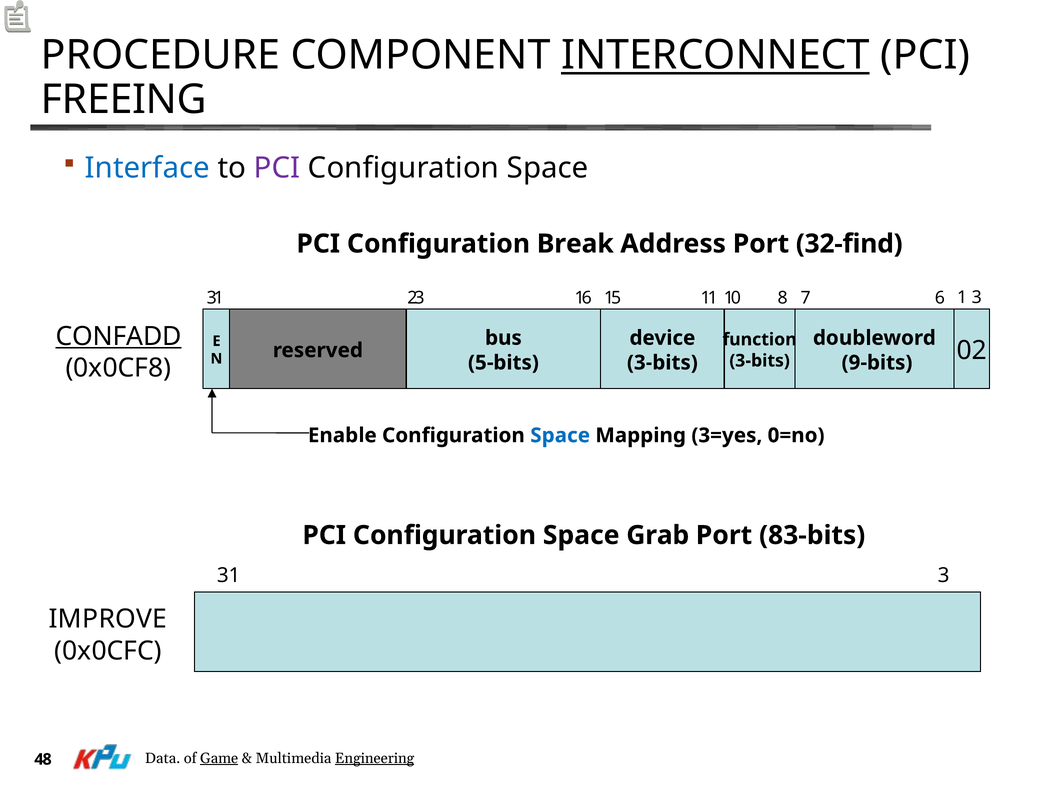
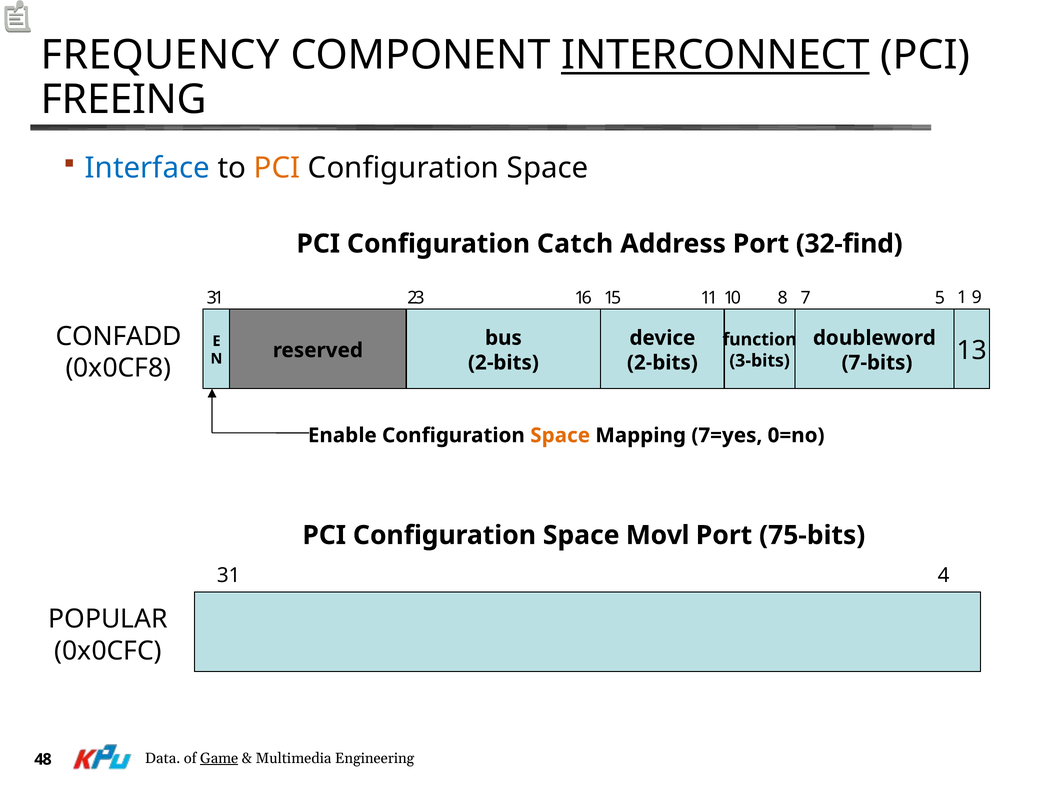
PROCEDURE: PROCEDURE -> FREQUENCY
PCI at (277, 168) colour: purple -> orange
Break: Break -> Catch
1 3: 3 -> 9
6: 6 -> 5
CONFADD underline: present -> none
02: 02 -> 13
5-bits at (503, 363): 5-bits -> 2-bits
3-bits at (662, 363): 3-bits -> 2-bits
9-bits: 9-bits -> 7-bits
Space at (560, 435) colour: blue -> orange
3=yes: 3=yes -> 7=yes
Grab: Grab -> Movl
83-bits: 83-bits -> 75-bits
31 3: 3 -> 4
IMPROVE: IMPROVE -> POPULAR
Engineering underline: present -> none
